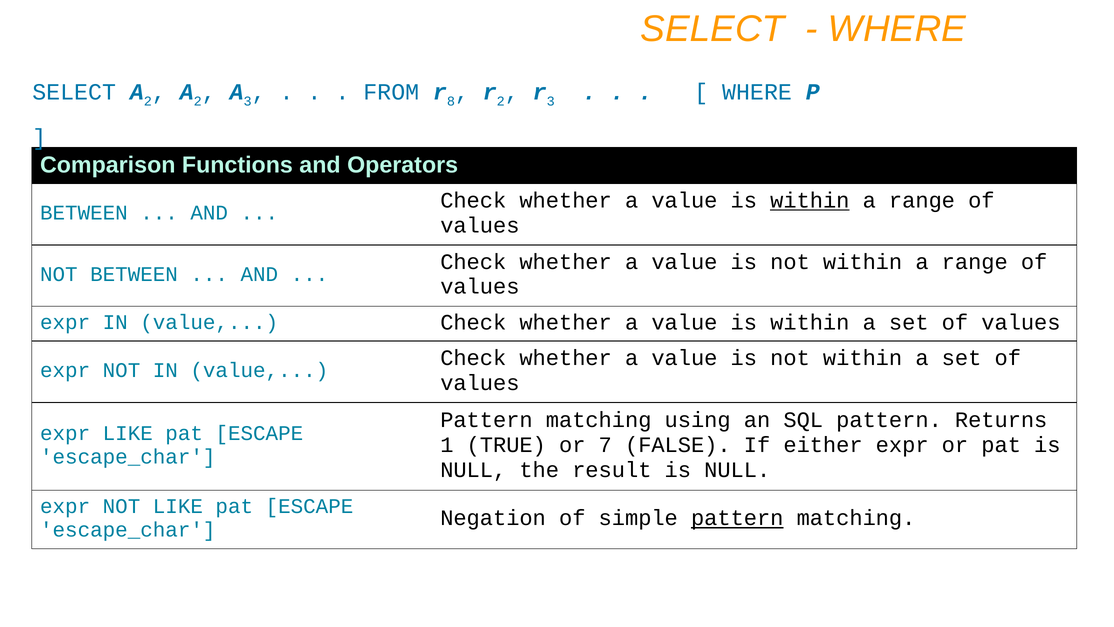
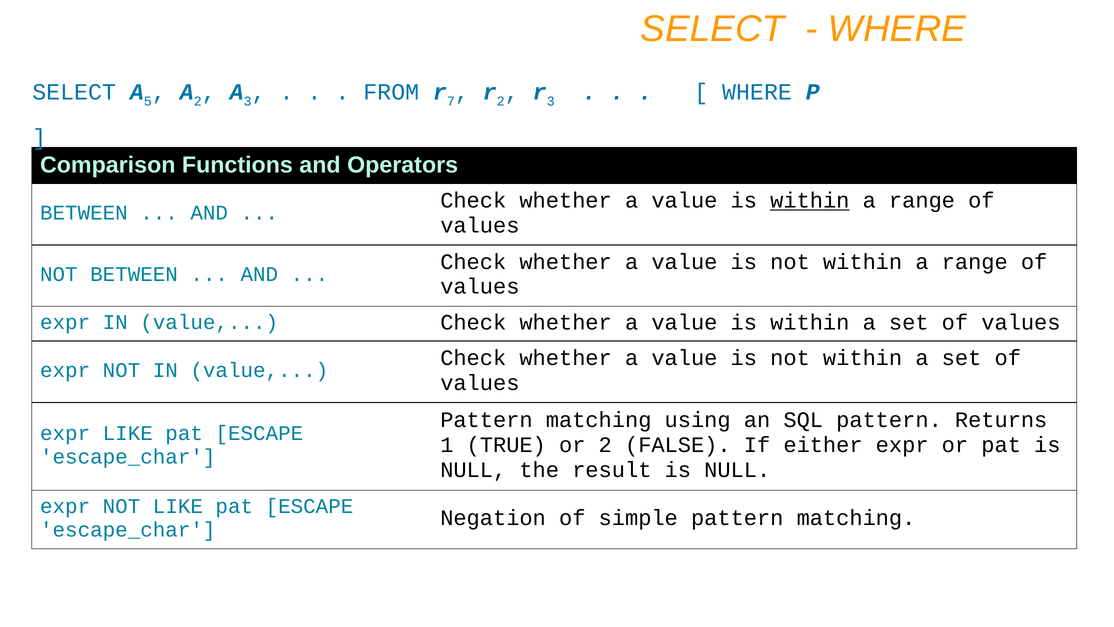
SELECT A 2: 2 -> 5
8: 8 -> 7
or 7: 7 -> 2
pattern at (737, 518) underline: present -> none
